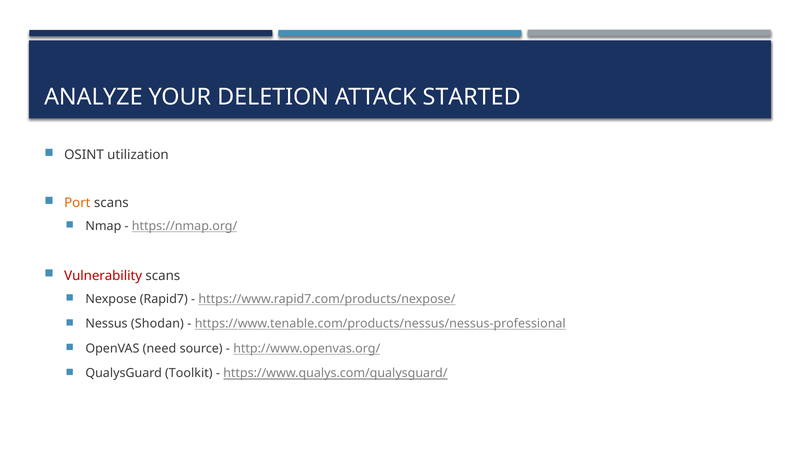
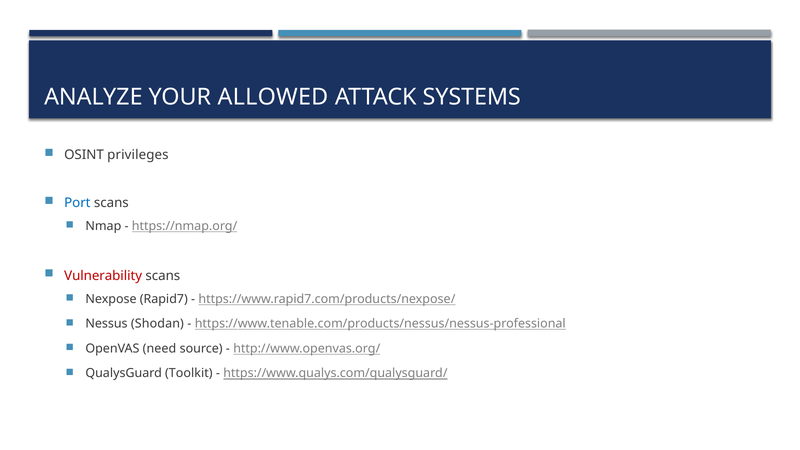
DELETION: DELETION -> ALLOWED
STARTED: STARTED -> SYSTEMS
utilization: utilization -> privileges
Port colour: orange -> blue
